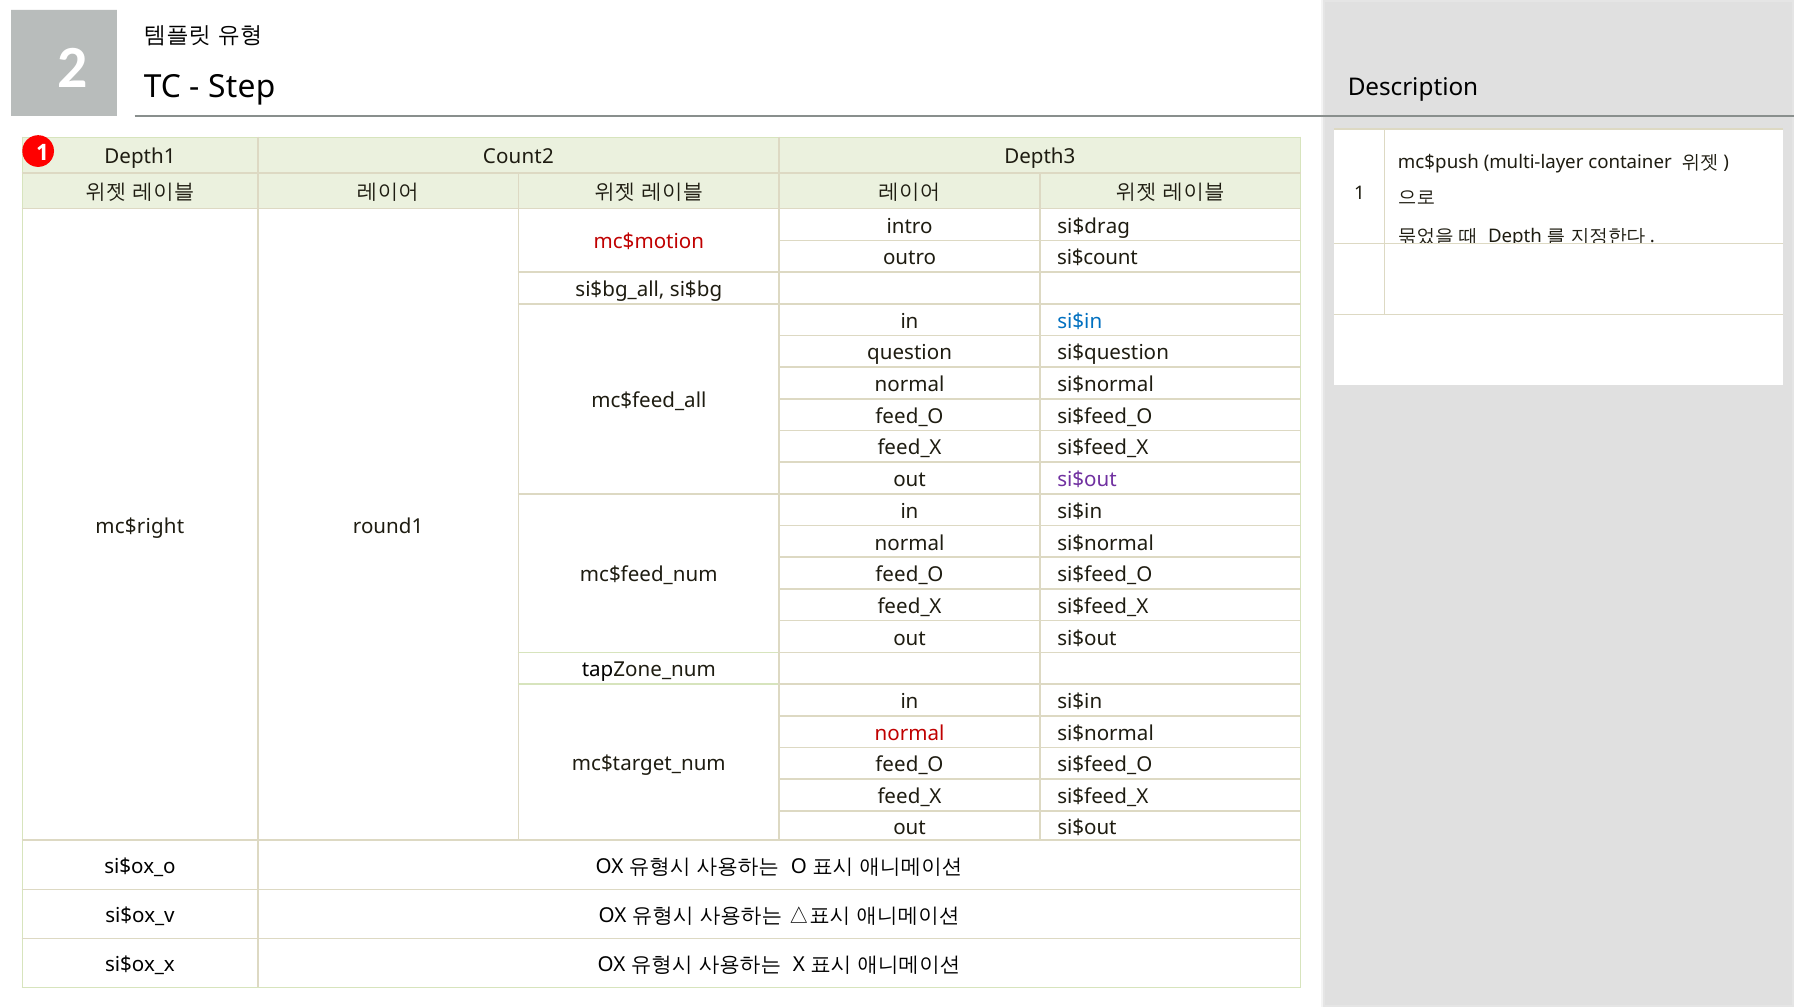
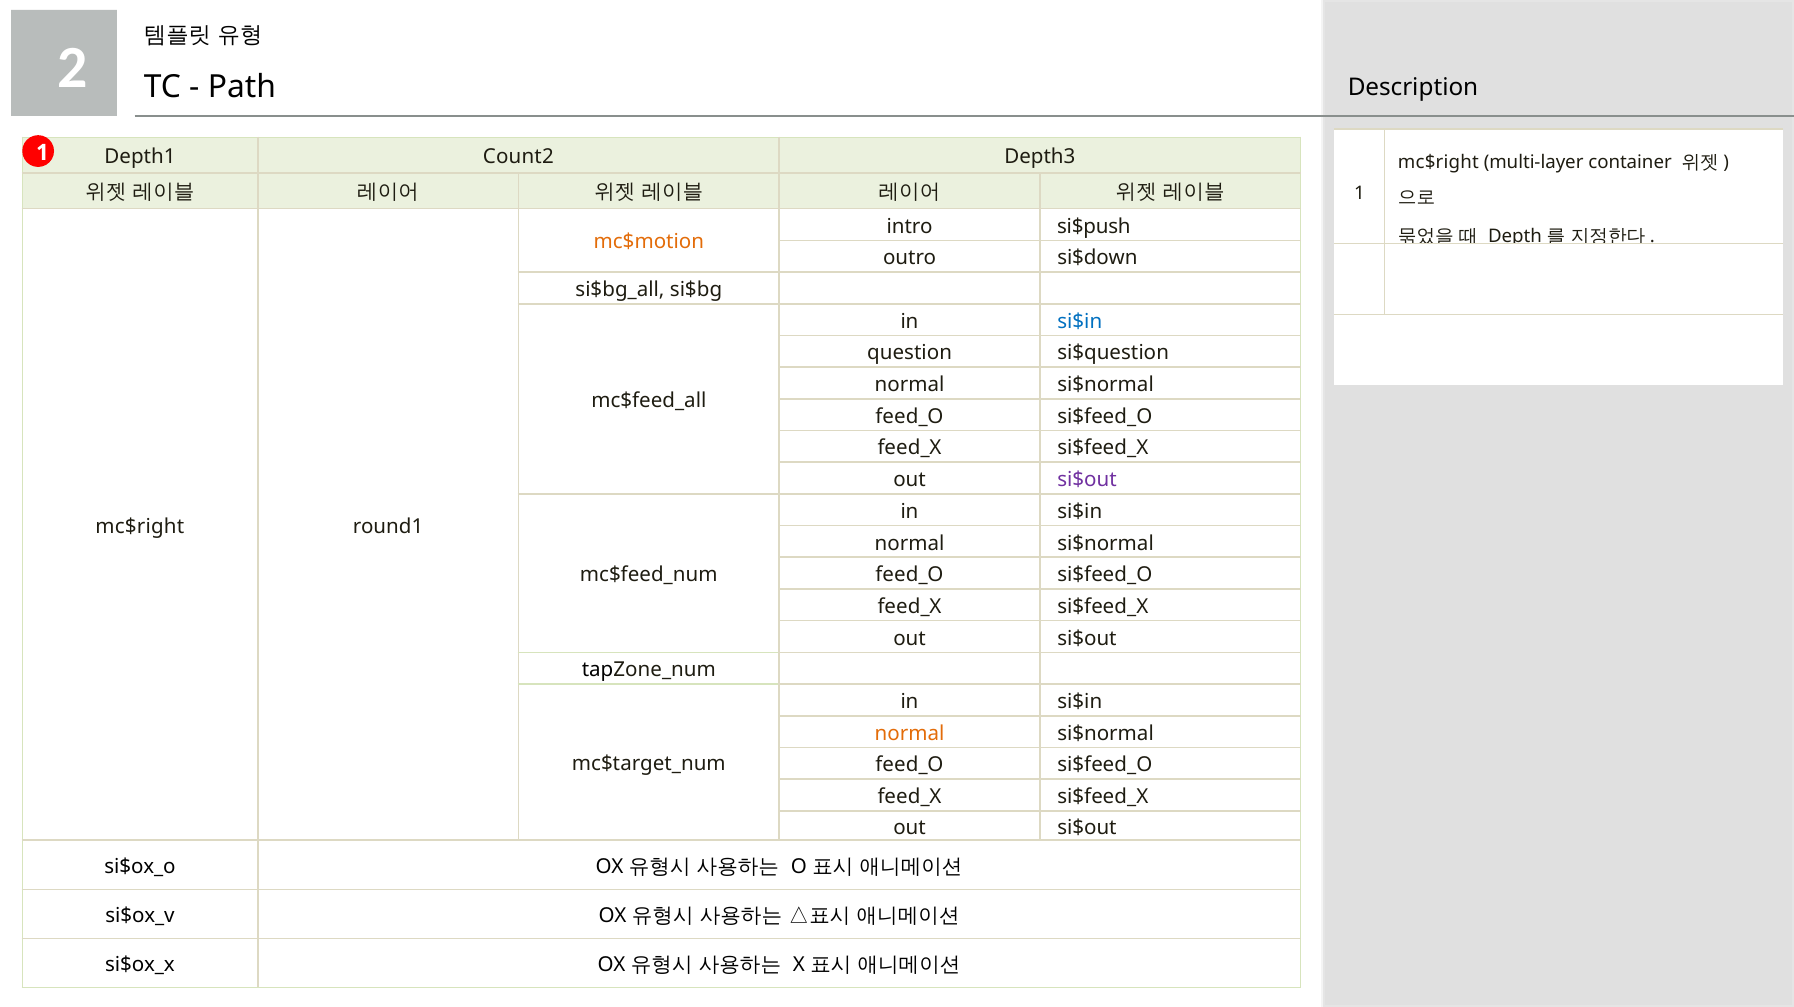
Step: Step -> Path
mc$push at (1438, 162): mc$push -> mc$right
si$drag: si$drag -> si$push
mc$motion colour: red -> orange
si$count: si$count -> si$down
normal at (910, 733) colour: red -> orange
